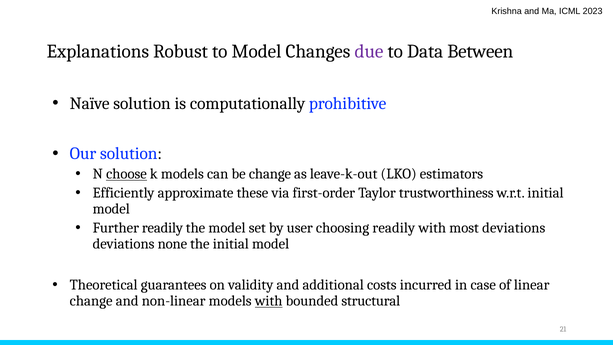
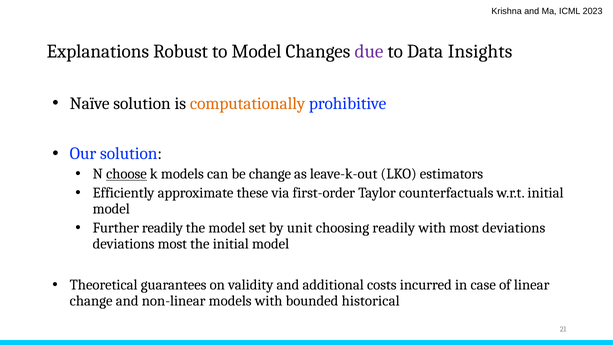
Between: Between -> Insights
computationally colour: black -> orange
trustworthiness: trustworthiness -> counterfactuals
user: user -> unit
deviations none: none -> most
with at (269, 301) underline: present -> none
structural: structural -> historical
